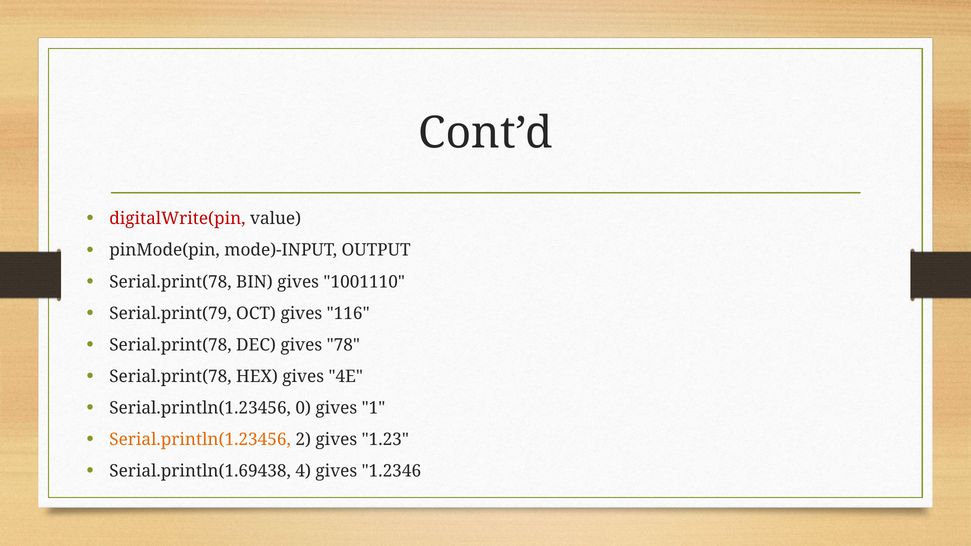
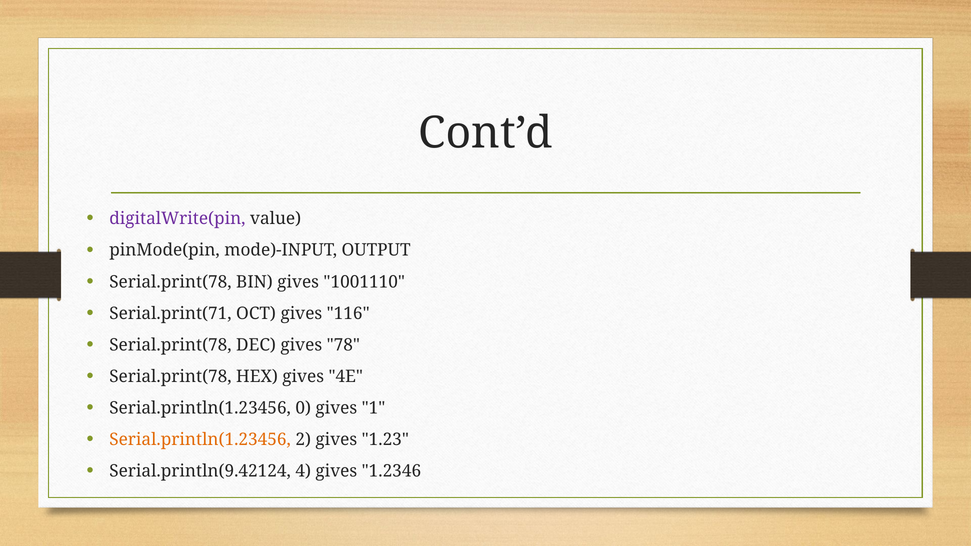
digitalWrite(pin colour: red -> purple
Serial.print(79: Serial.print(79 -> Serial.print(71
Serial.println(1.69438: Serial.println(1.69438 -> Serial.println(9.42124
